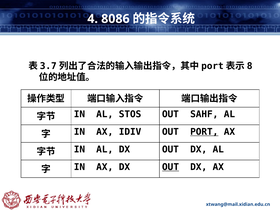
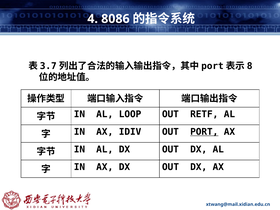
STOS: STOS -> LOOP
SAHF: SAHF -> RETF
OUT at (171, 167) underline: present -> none
